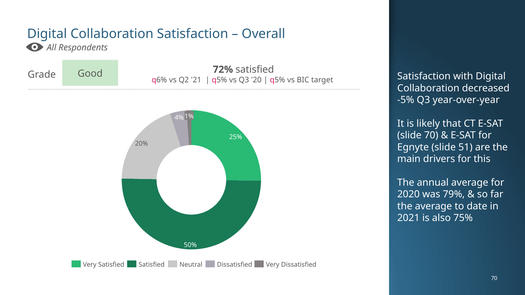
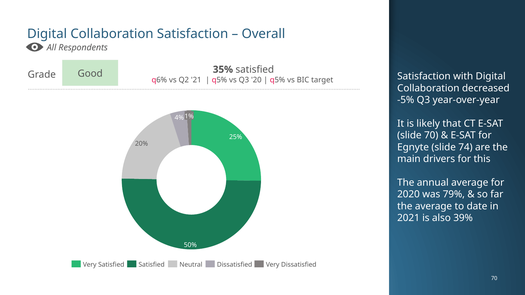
72%: 72% -> 35%
51: 51 -> 74
75%: 75% -> 39%
